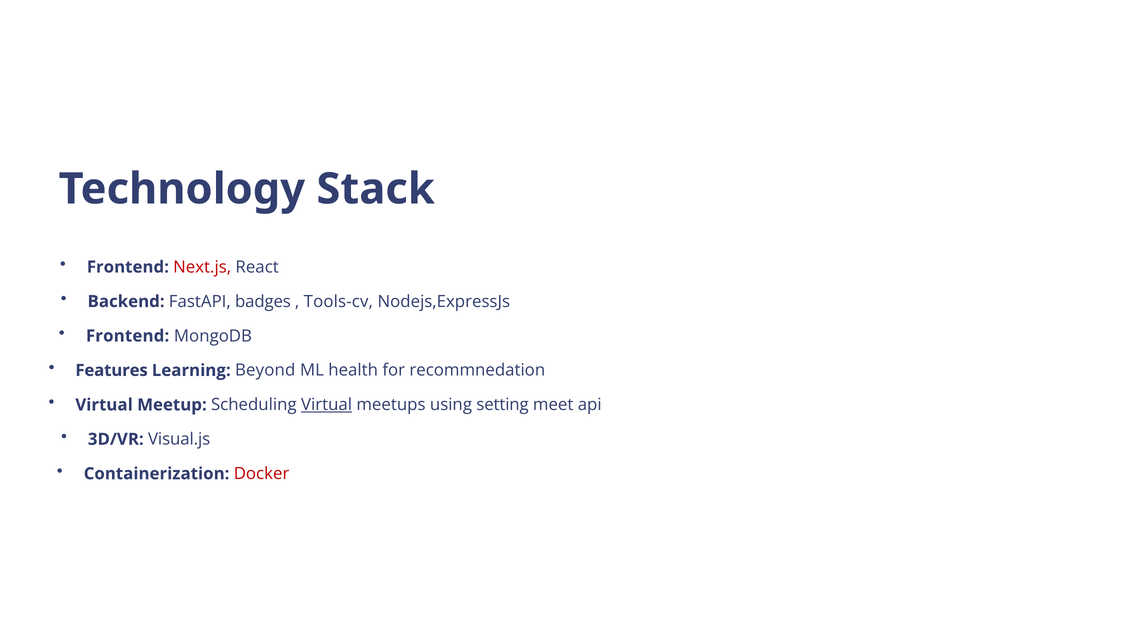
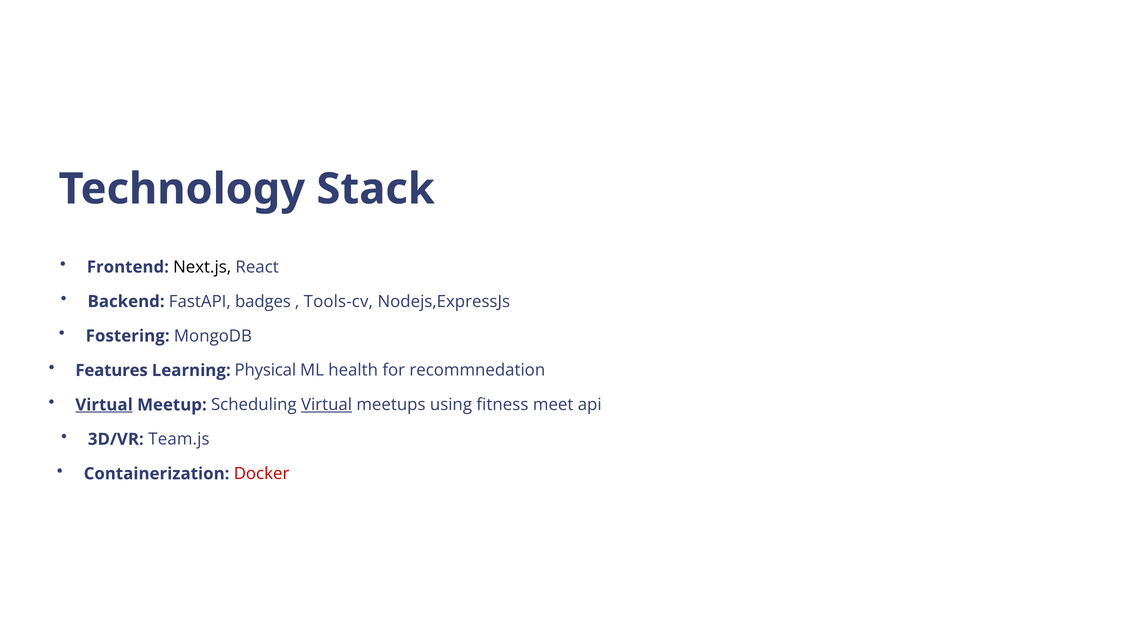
Next.js colour: red -> black
Frontend at (128, 336): Frontend -> Fostering
Beyond: Beyond -> Physical
Virtual at (104, 405) underline: none -> present
setting: setting -> fitness
Visual.js: Visual.js -> Team.js
